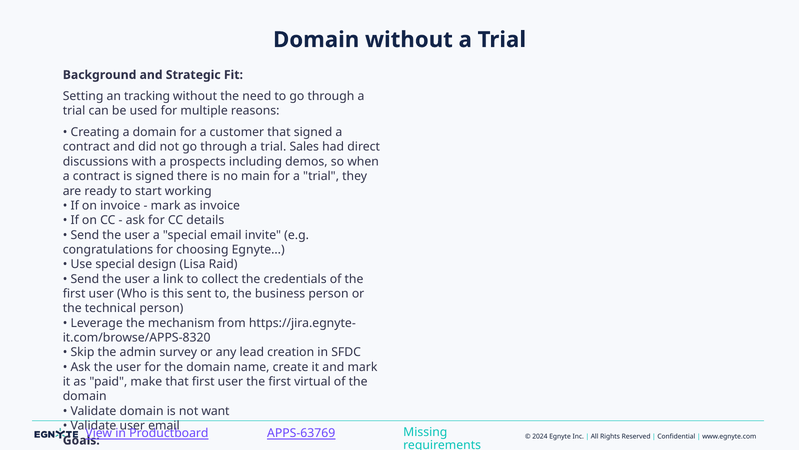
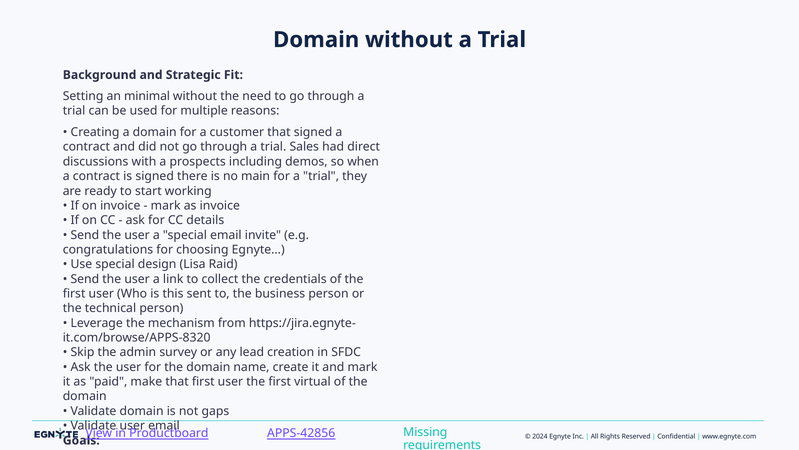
tracking: tracking -> minimal
want: want -> gaps
APPS-63769: APPS-63769 -> APPS-42856
